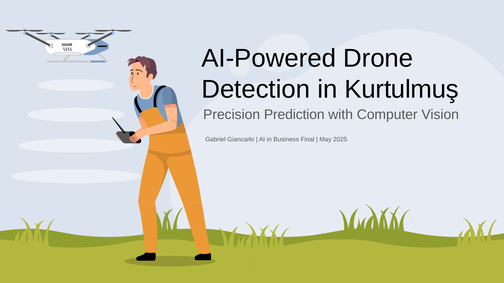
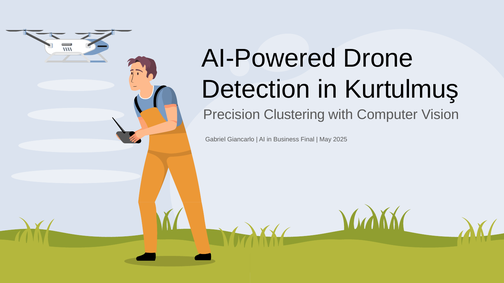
Prediction: Prediction -> Clustering
